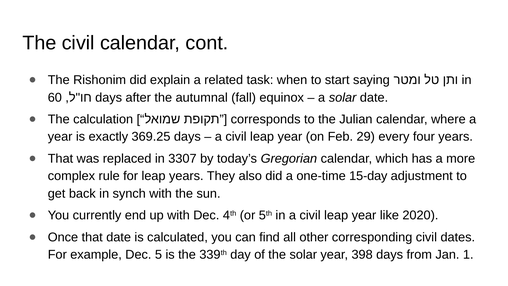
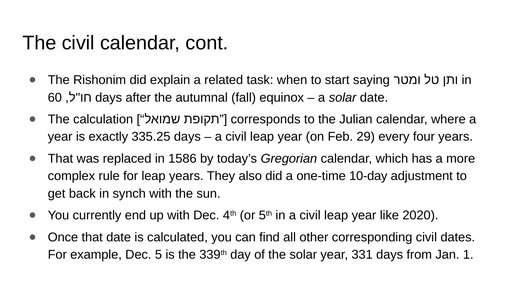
369.25: 369.25 -> 335.25
3307: 3307 -> 1586
15-day: 15-day -> 10-day
398: 398 -> 331
